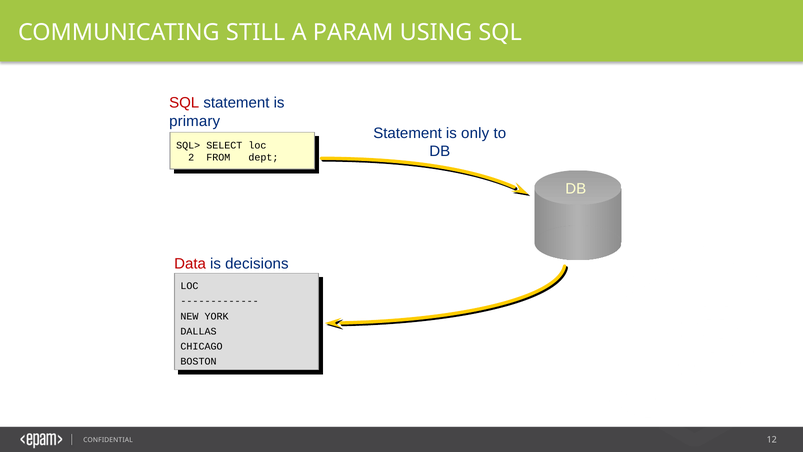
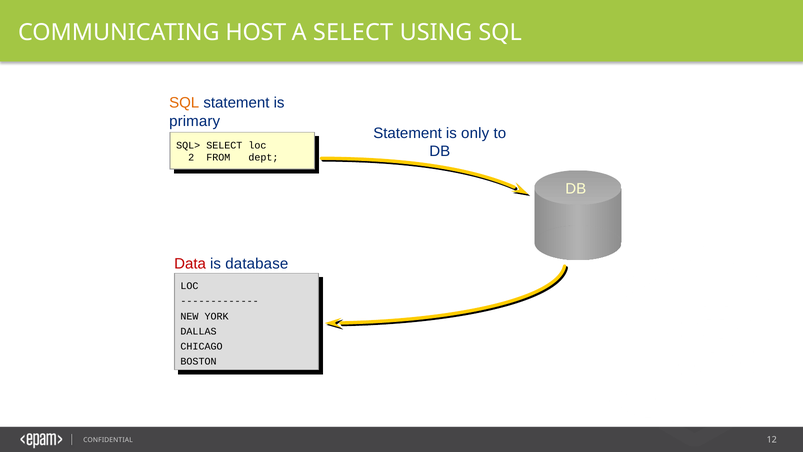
STILL: STILL -> HOST
A PARAM: PARAM -> SELECT
SQL at (184, 103) colour: red -> orange
decisions: decisions -> database
